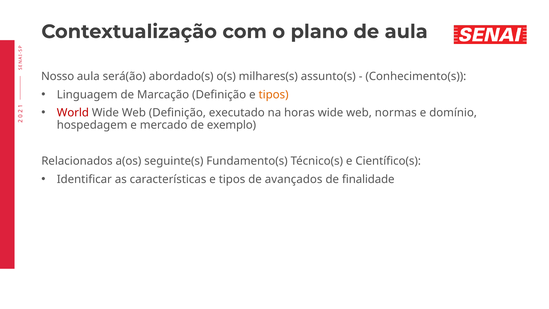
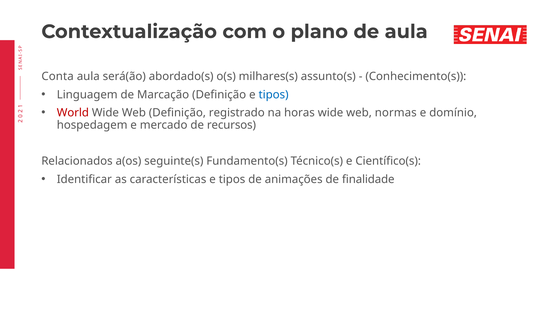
Nosso: Nosso -> Conta
tipos at (274, 95) colour: orange -> blue
executado: executado -> registrado
exemplo: exemplo -> recursos
avançados: avançados -> animações
